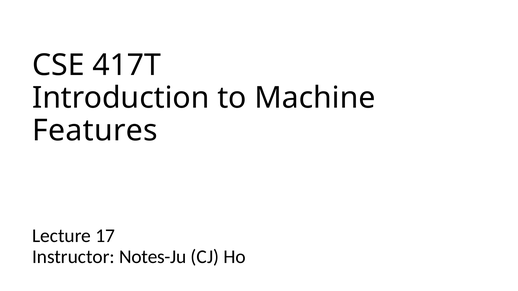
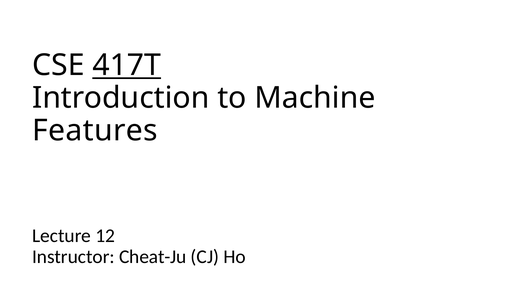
417T underline: none -> present
17: 17 -> 12
Notes-Ju: Notes-Ju -> Cheat-Ju
